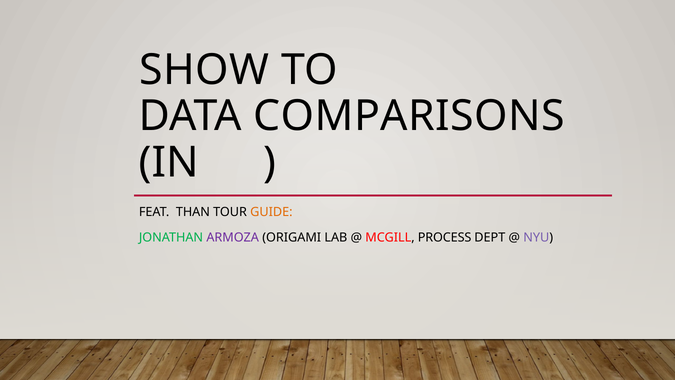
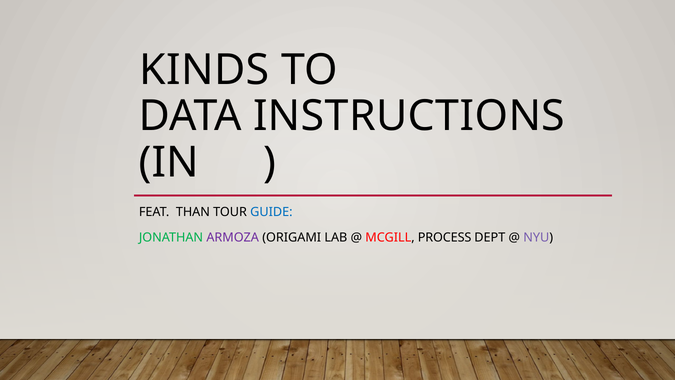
SHOW: SHOW -> KINDS
COMPARISONS: COMPARISONS -> INSTRUCTIONS
GUIDE colour: orange -> blue
